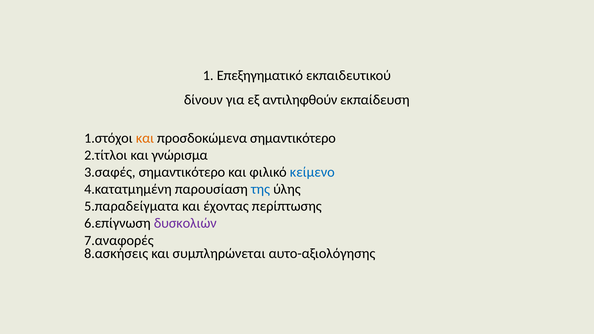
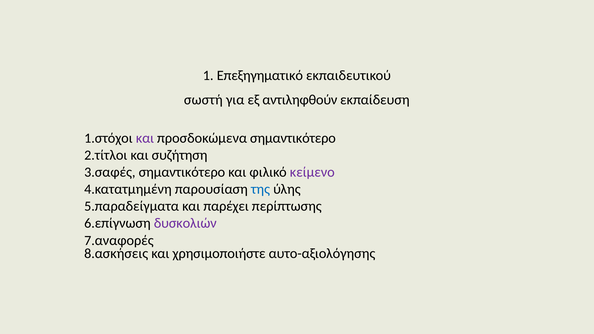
δίνουν: δίνουν -> σωστή
και at (145, 138) colour: orange -> purple
γνώρισμα: γνώρισμα -> συζήτηση
κείμενο colour: blue -> purple
έχοντας: έχοντας -> παρέχει
συμπληρώνεται: συμπληρώνεται -> χρησιμοποιήστε
